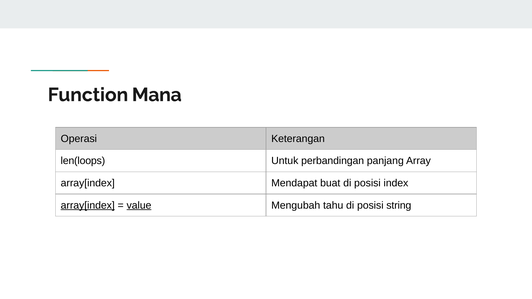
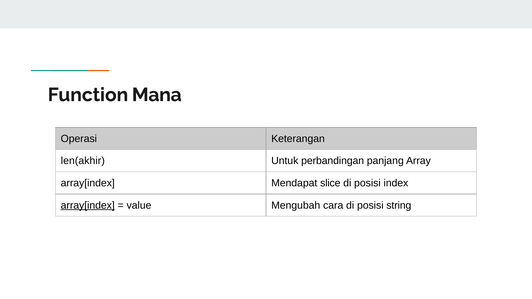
len(loops: len(loops -> len(akhir
buat: buat -> slice
value underline: present -> none
tahu: tahu -> cara
